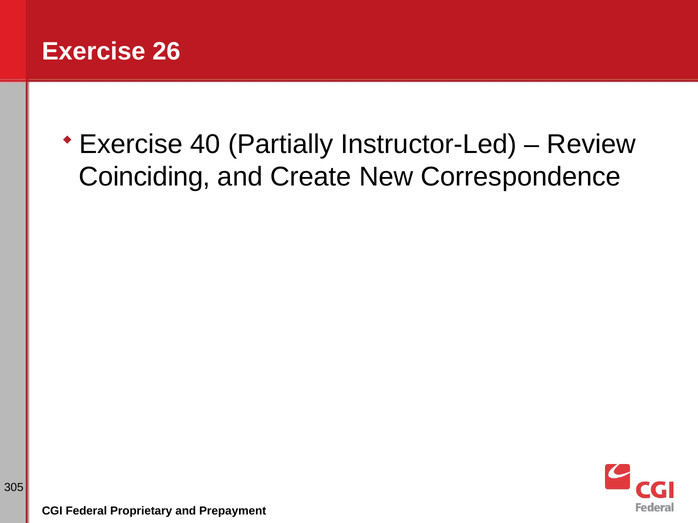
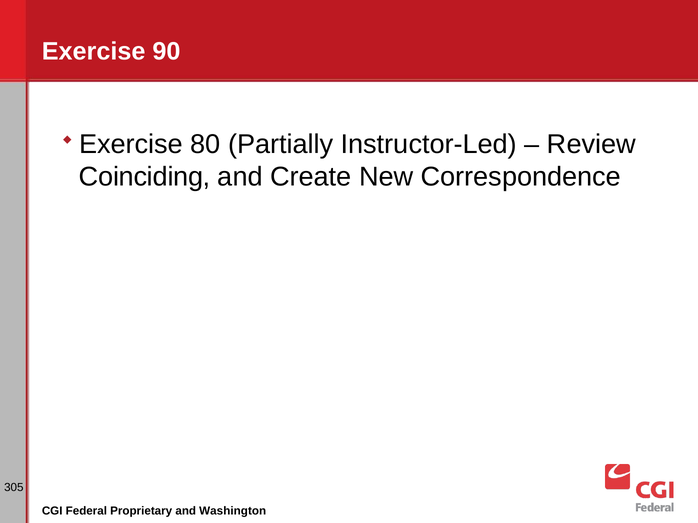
26: 26 -> 90
40: 40 -> 80
Prepayment: Prepayment -> Washington
